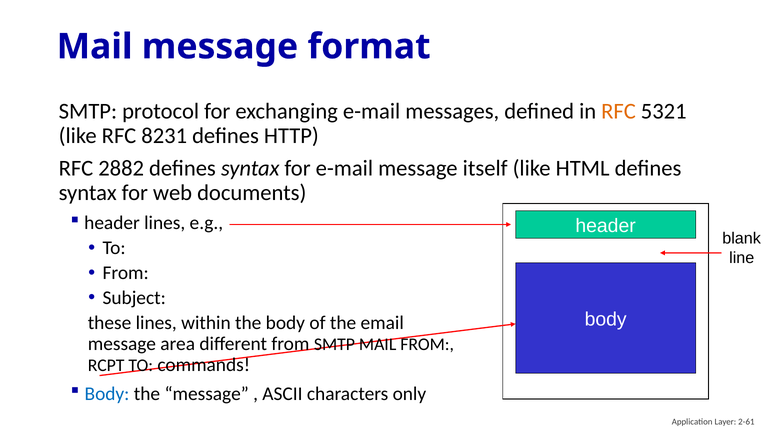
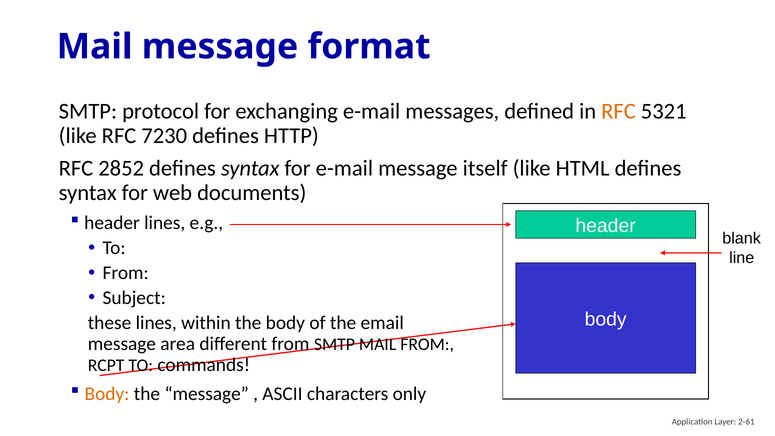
8231: 8231 -> 7230
2882: 2882 -> 2852
Body at (107, 394) colour: blue -> orange
